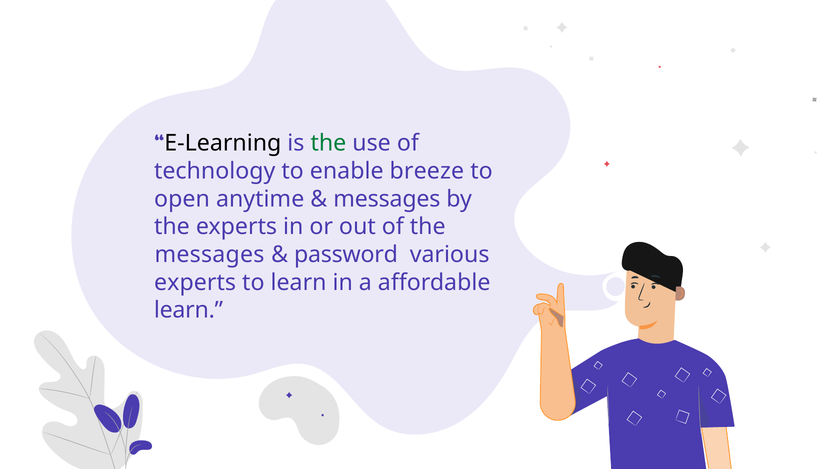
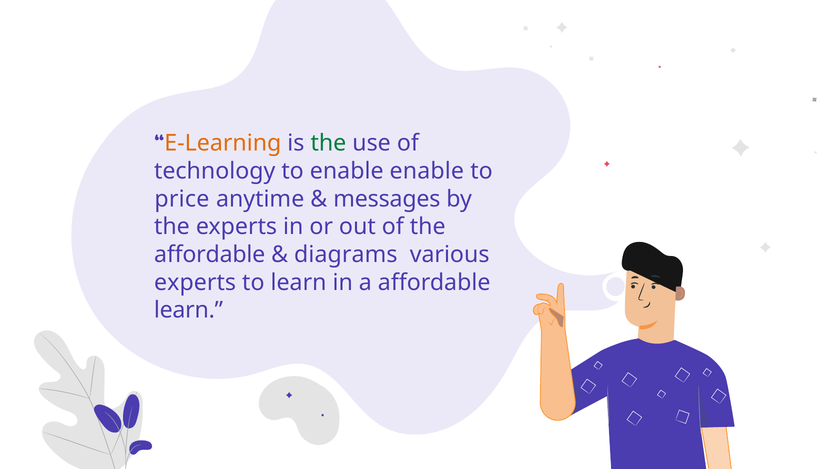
E-Learning colour: black -> orange
enable breeze: breeze -> enable
open: open -> price
messages at (209, 254): messages -> affordable
password: password -> diagrams
